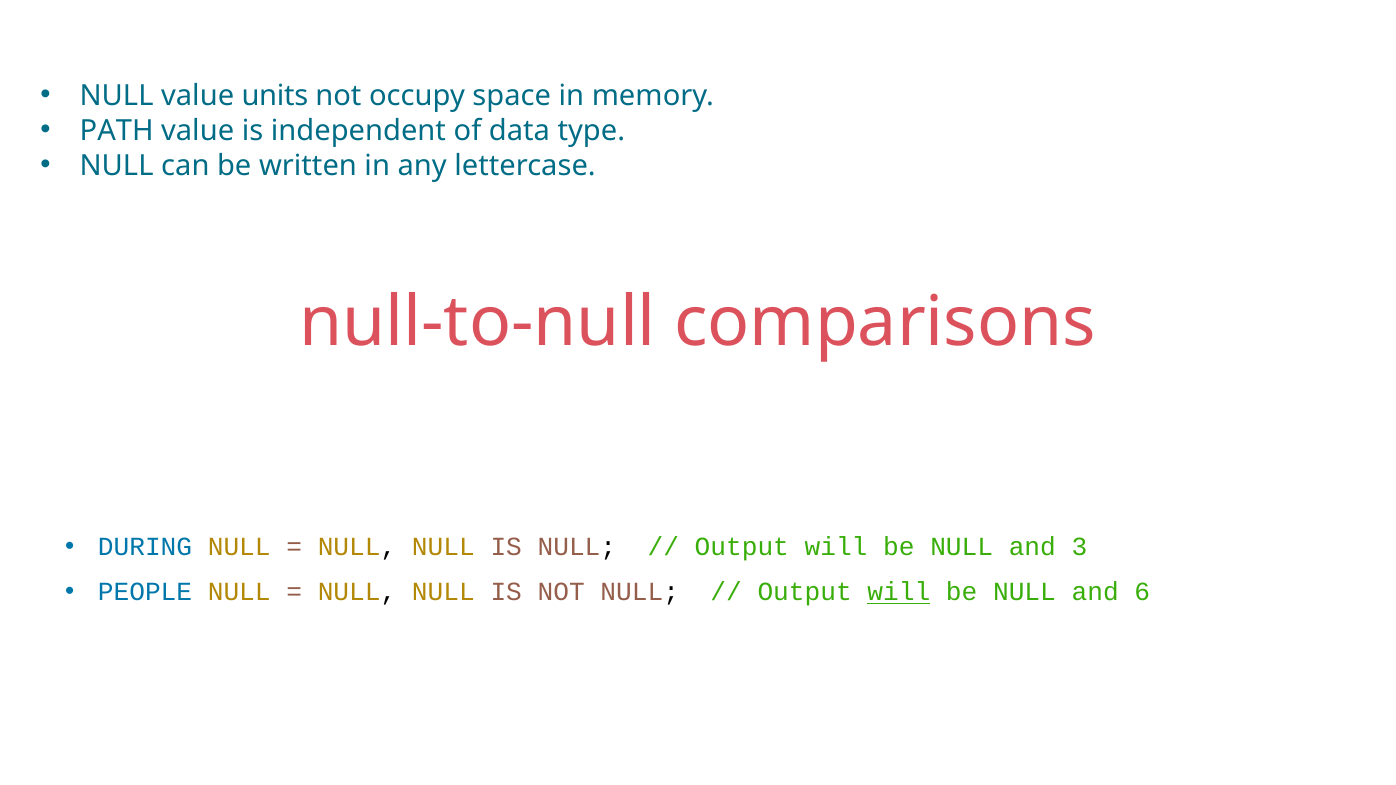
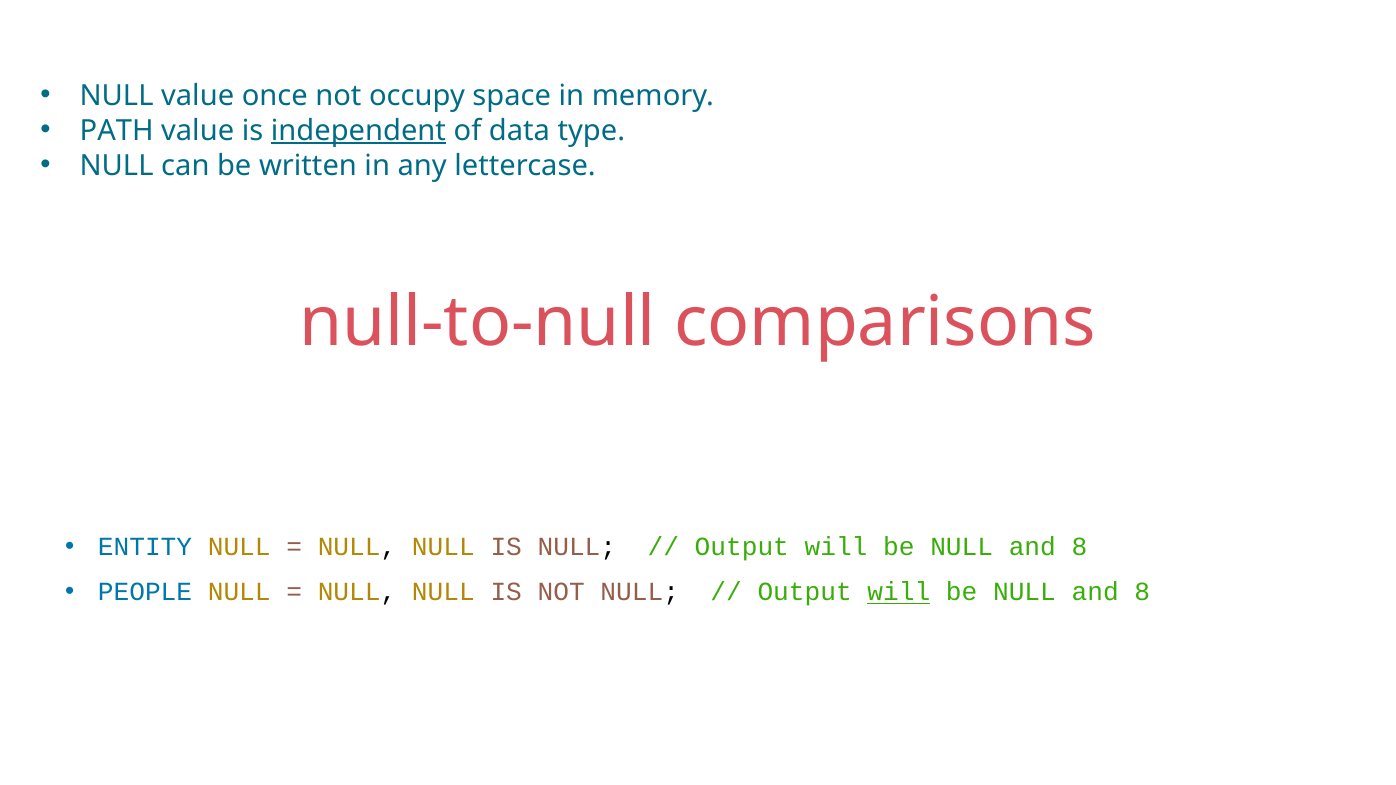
units: units -> once
independent underline: none -> present
DURING: DURING -> ENTITY
3 at (1079, 547): 3 -> 8
6 at (1142, 593): 6 -> 8
